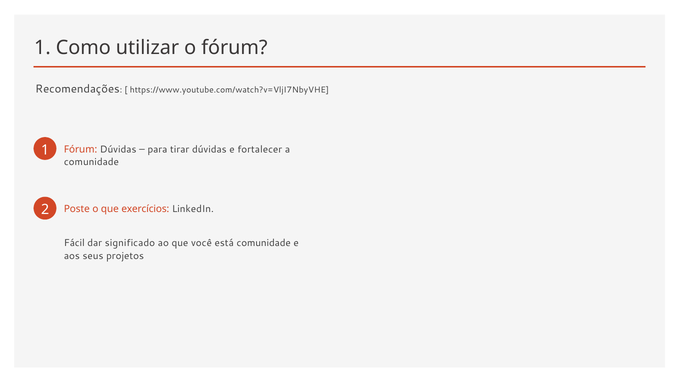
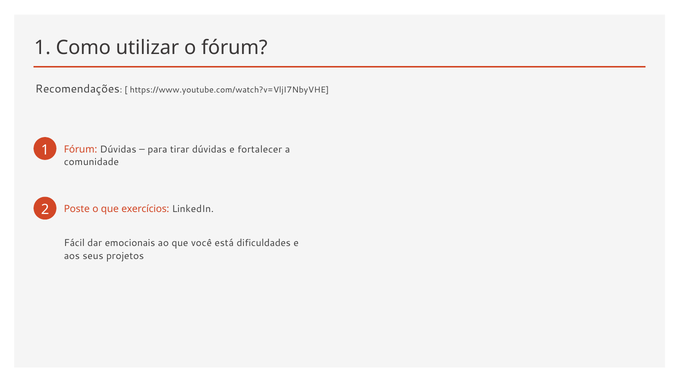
significado: significado -> emocionais
está comunidade: comunidade -> dificuldades
